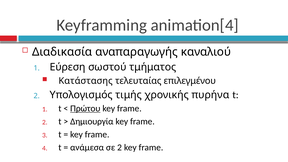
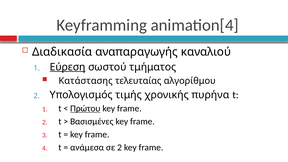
Εύρεση underline: none -> present
επιλεγμένου: επιλεγμένου -> αλγορίθμου
Δημιουργία: Δημιουργία -> Βασισμένες
